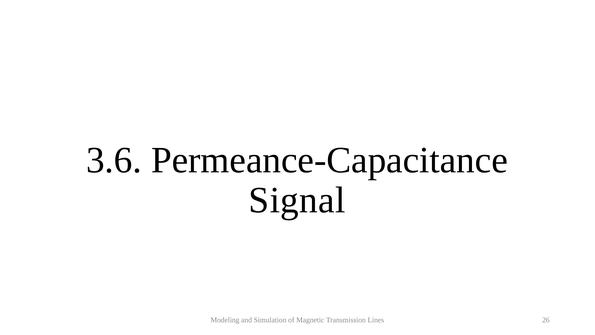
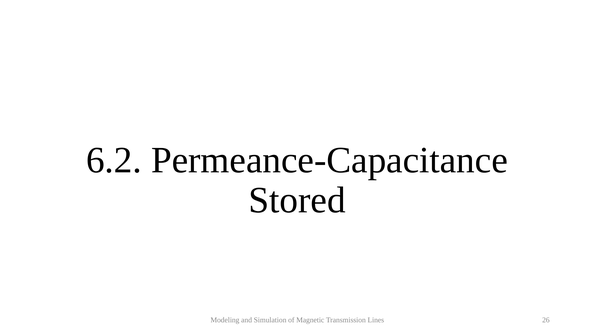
3.6: 3.6 -> 6.2
Signal: Signal -> Stored
